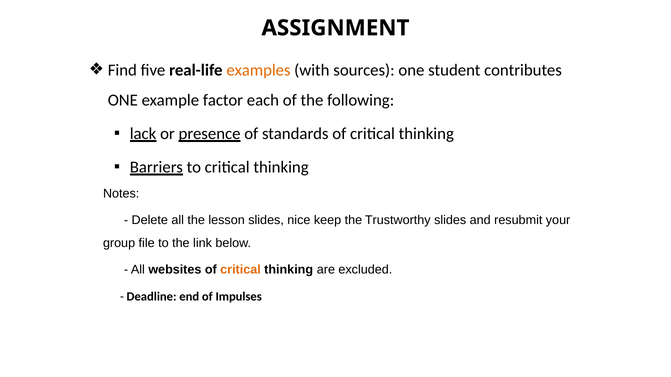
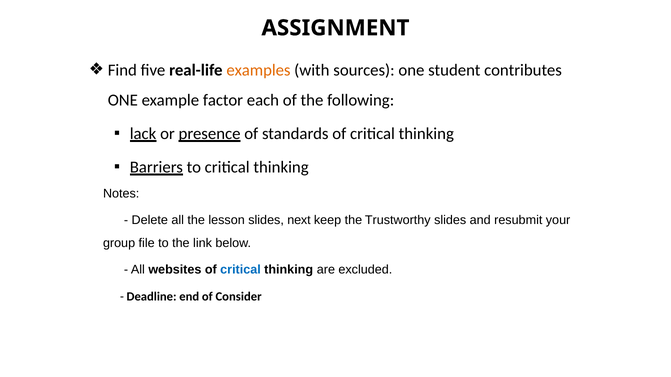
nice: nice -> next
critical at (240, 270) colour: orange -> blue
Impulses: Impulses -> Consider
